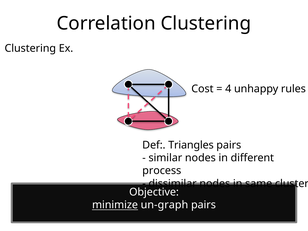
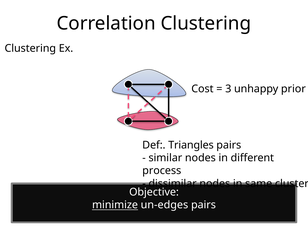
4: 4 -> 3
rules: rules -> prior
un-graph: un-graph -> un-edges
